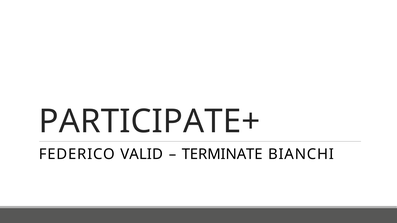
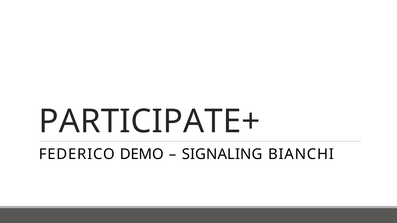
VALID: VALID -> DEMO
TERMINATE: TERMINATE -> SIGNALING
